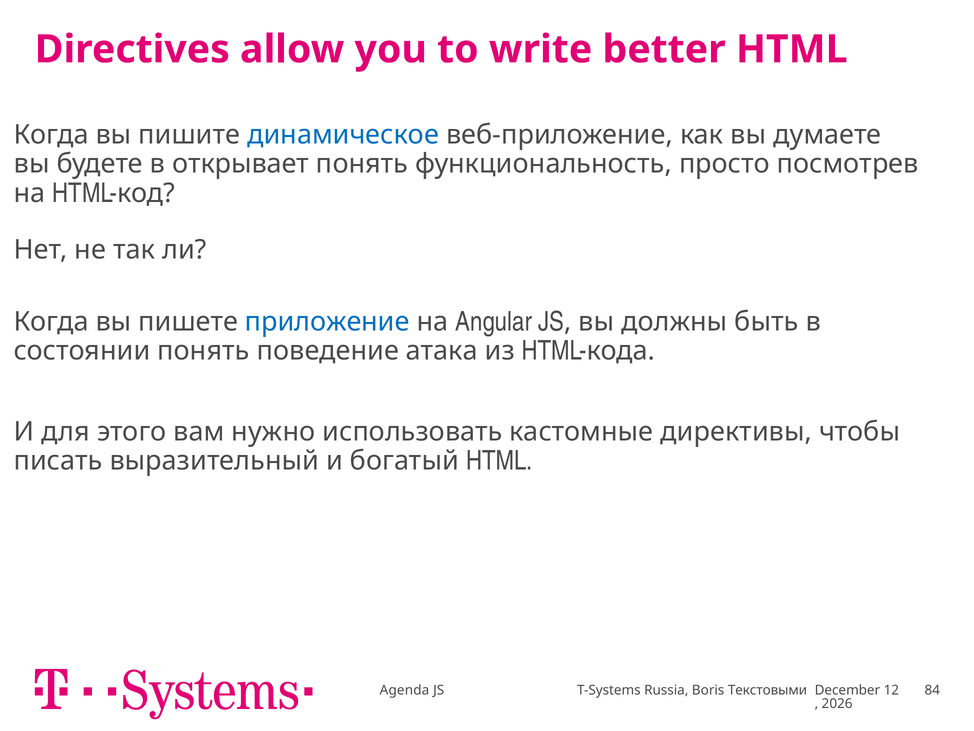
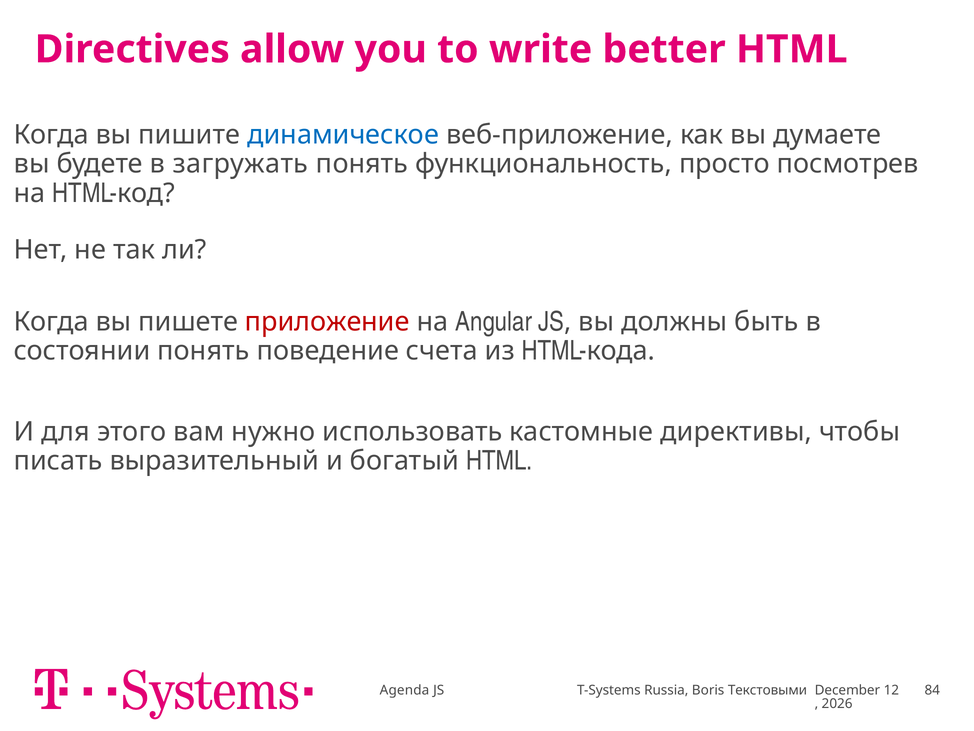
открывает: открывает -> загружать
приложение colour: blue -> red
атака: атака -> счета
